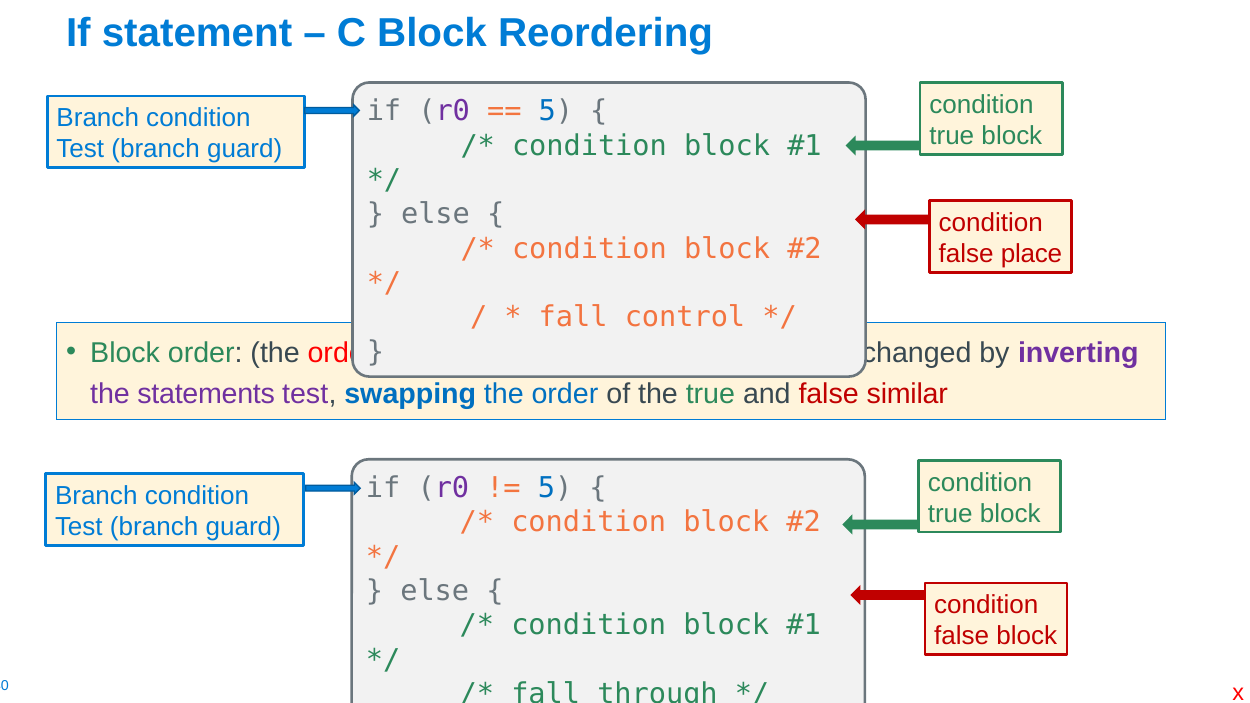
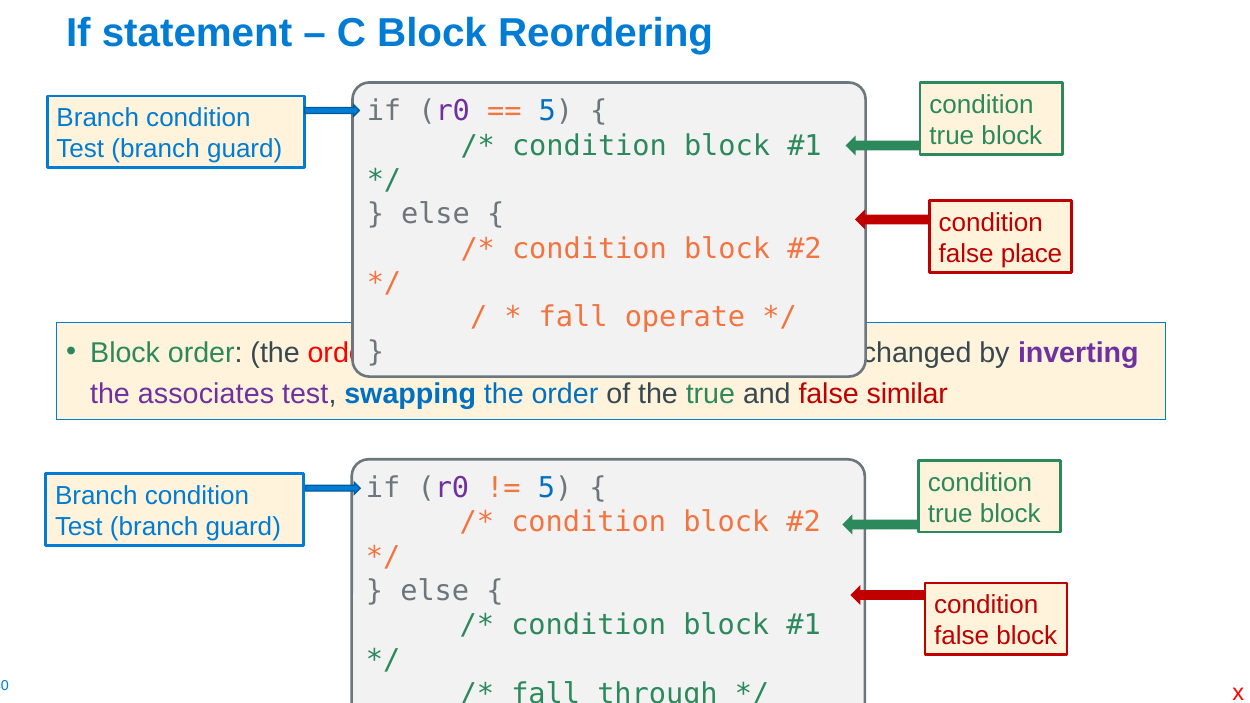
control: control -> operate
statements: statements -> associates
